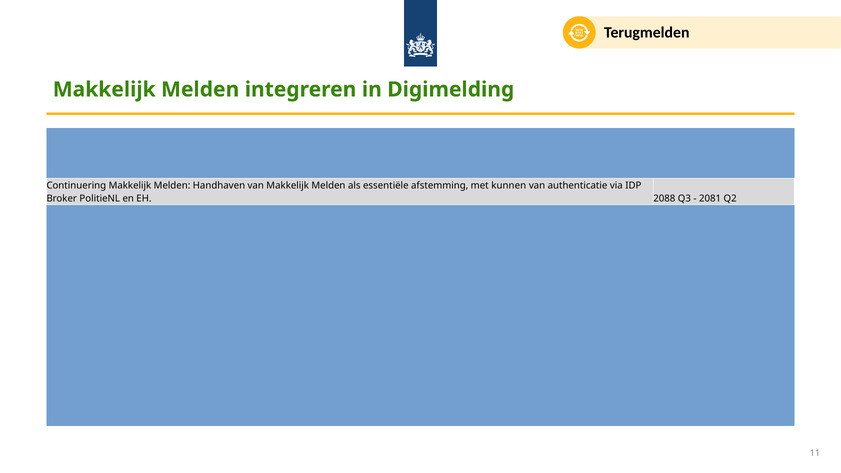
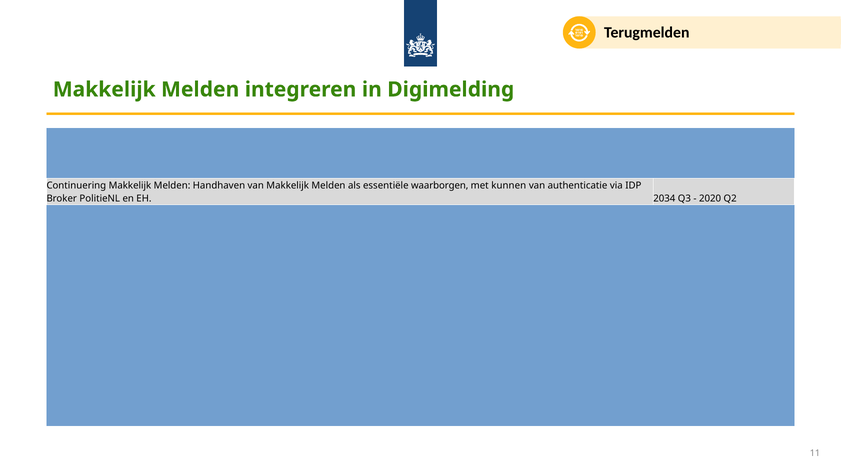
afstemming: afstemming -> waarborgen
2088: 2088 -> 2034
2081: 2081 -> 2020
